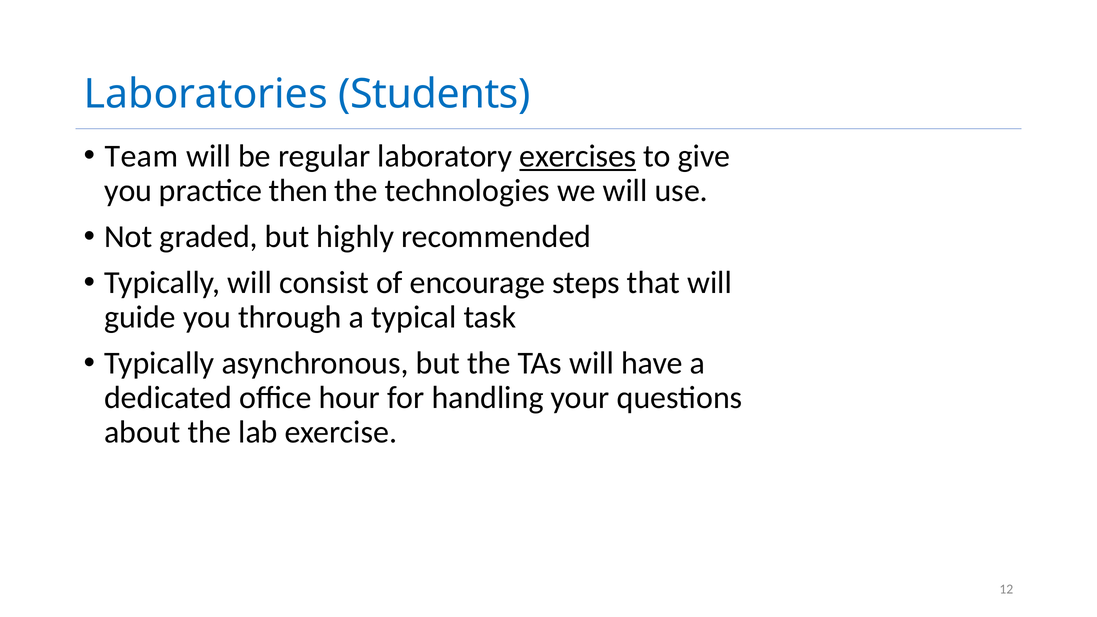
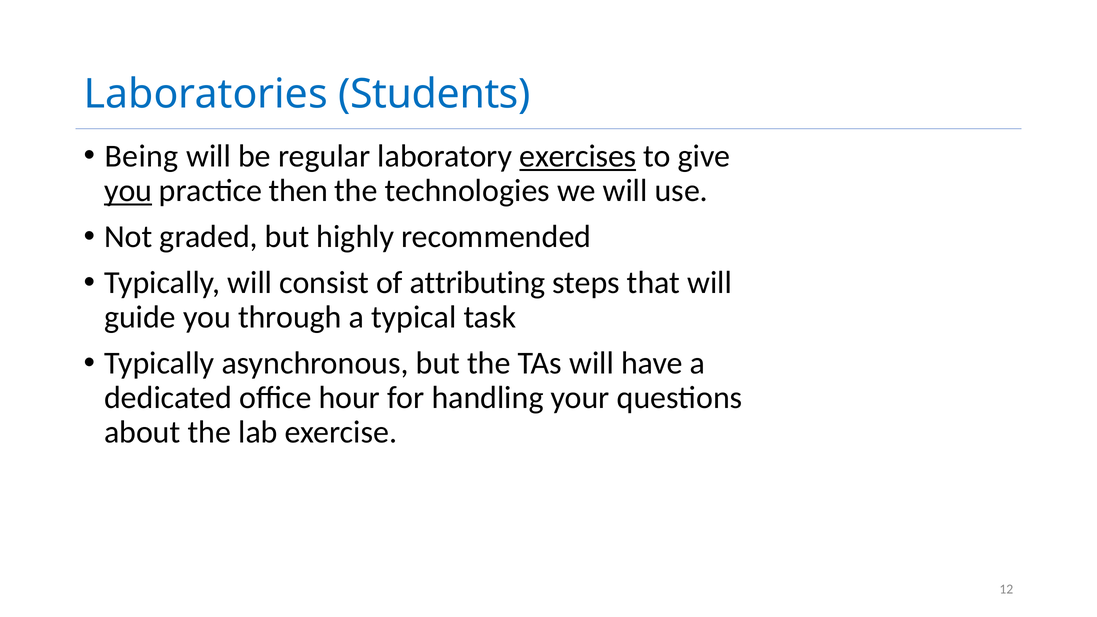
Team: Team -> Being
you at (128, 191) underline: none -> present
encourage: encourage -> attributing
